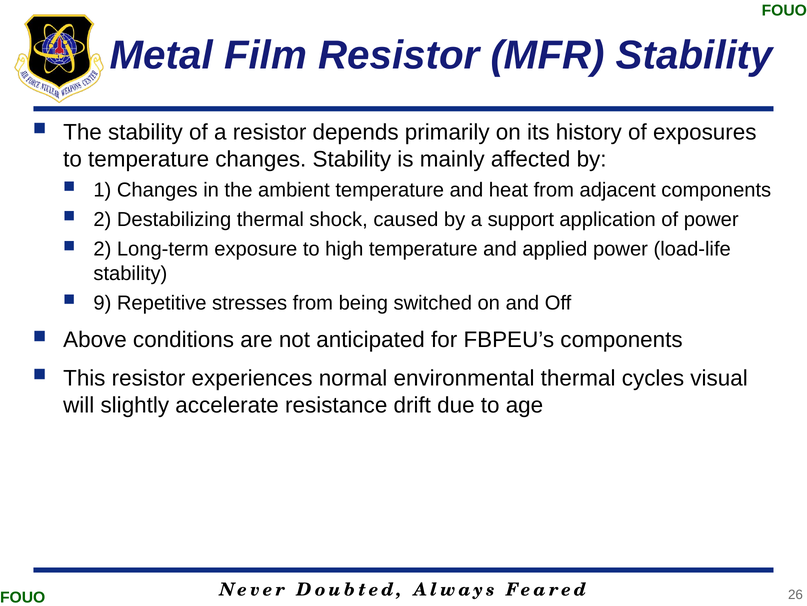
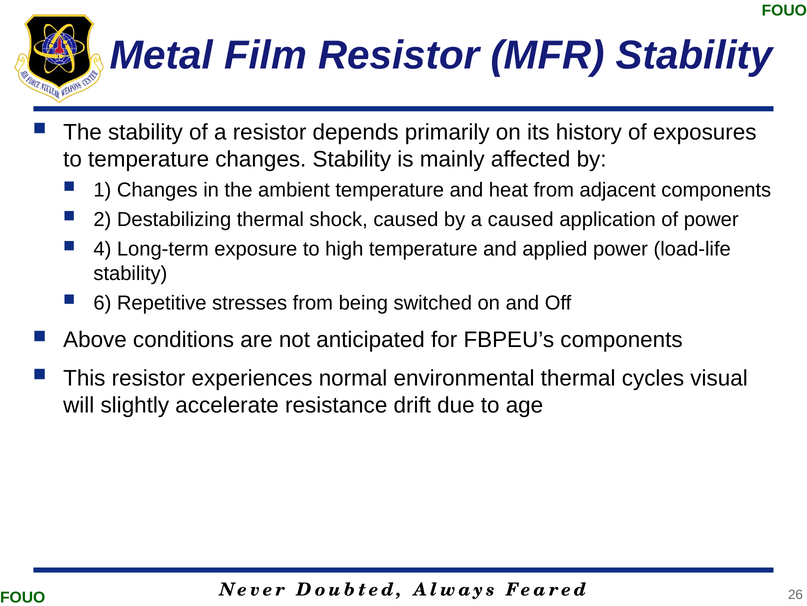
a support: support -> caused
2 at (102, 249): 2 -> 4
9: 9 -> 6
